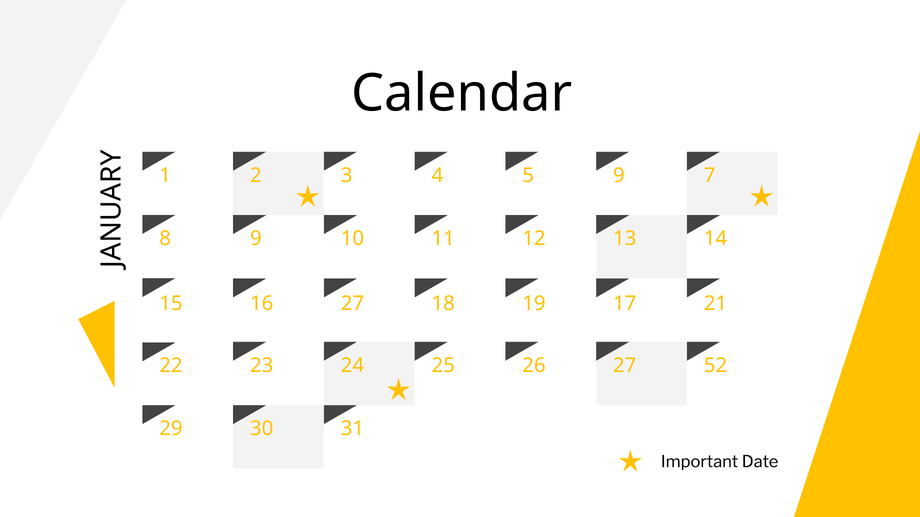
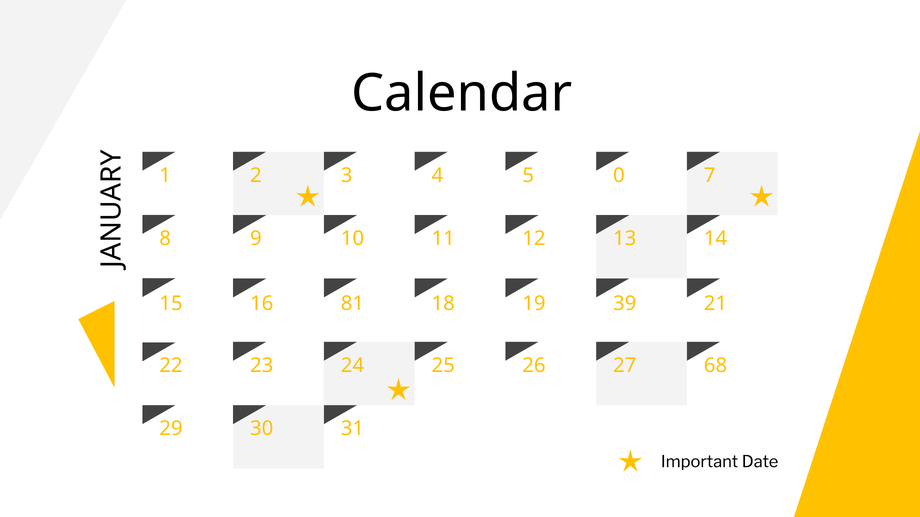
5 9: 9 -> 0
16 27: 27 -> 81
17: 17 -> 39
52: 52 -> 68
